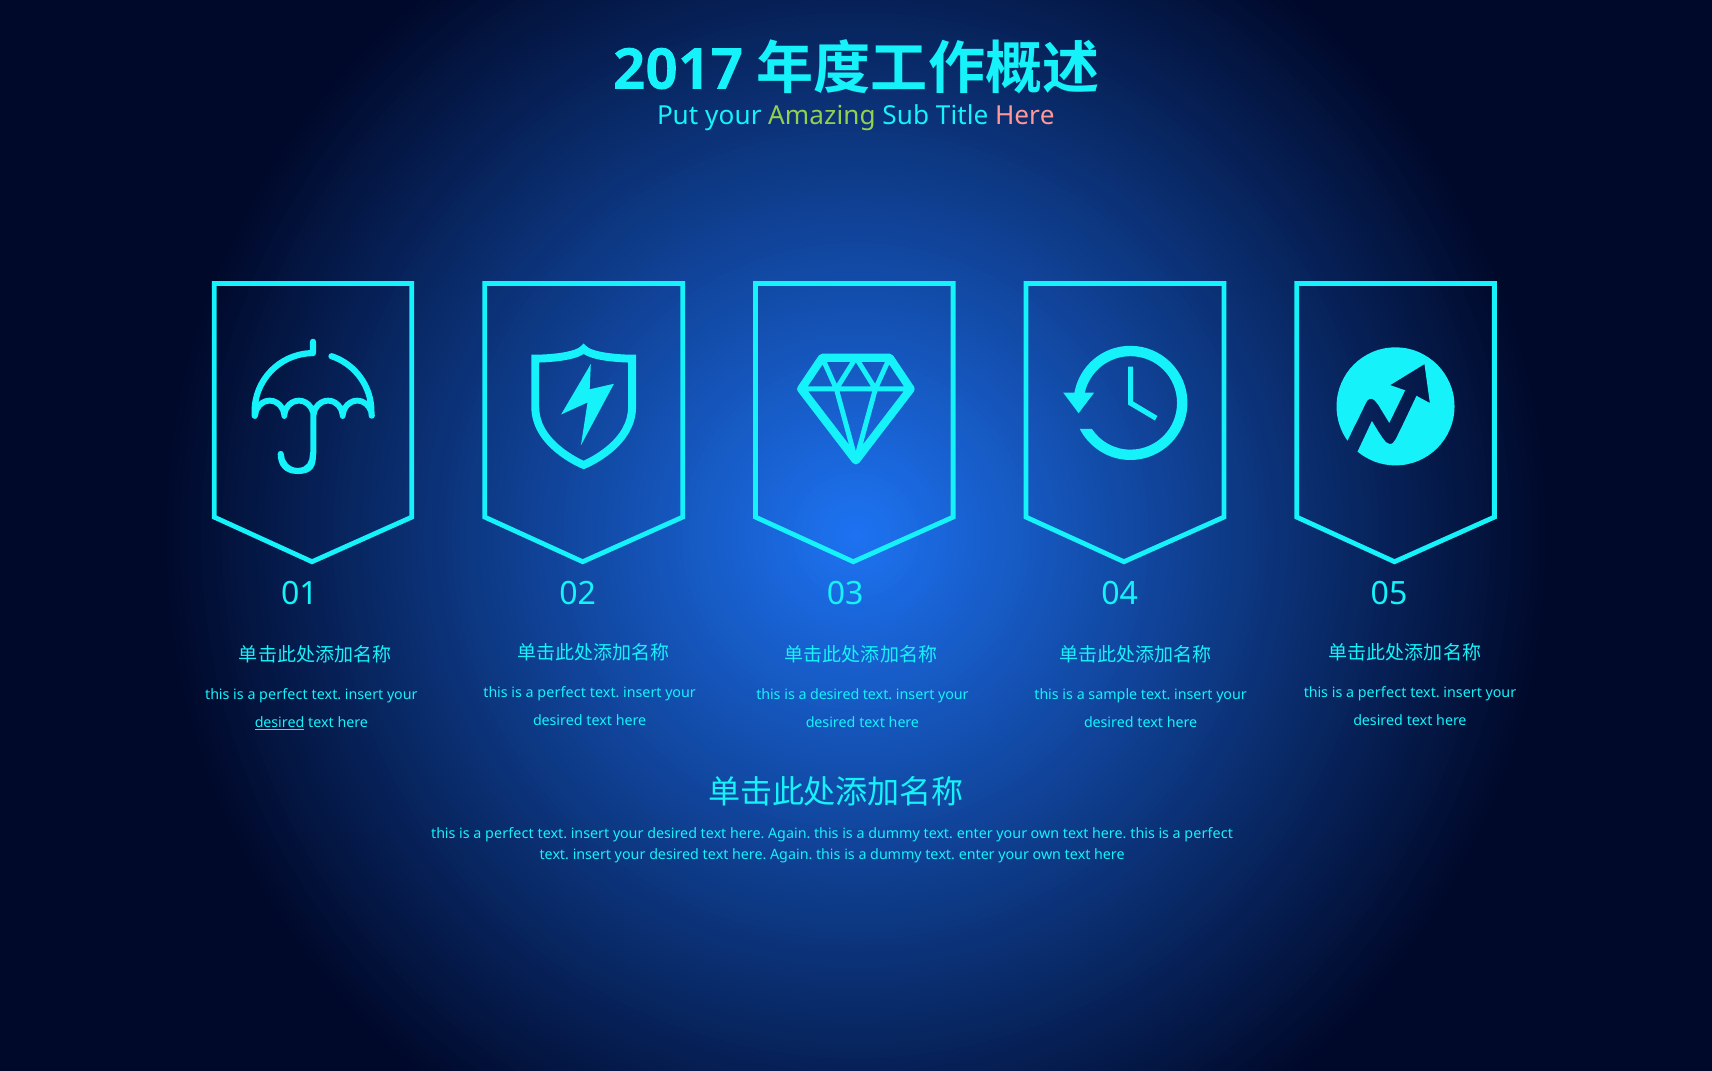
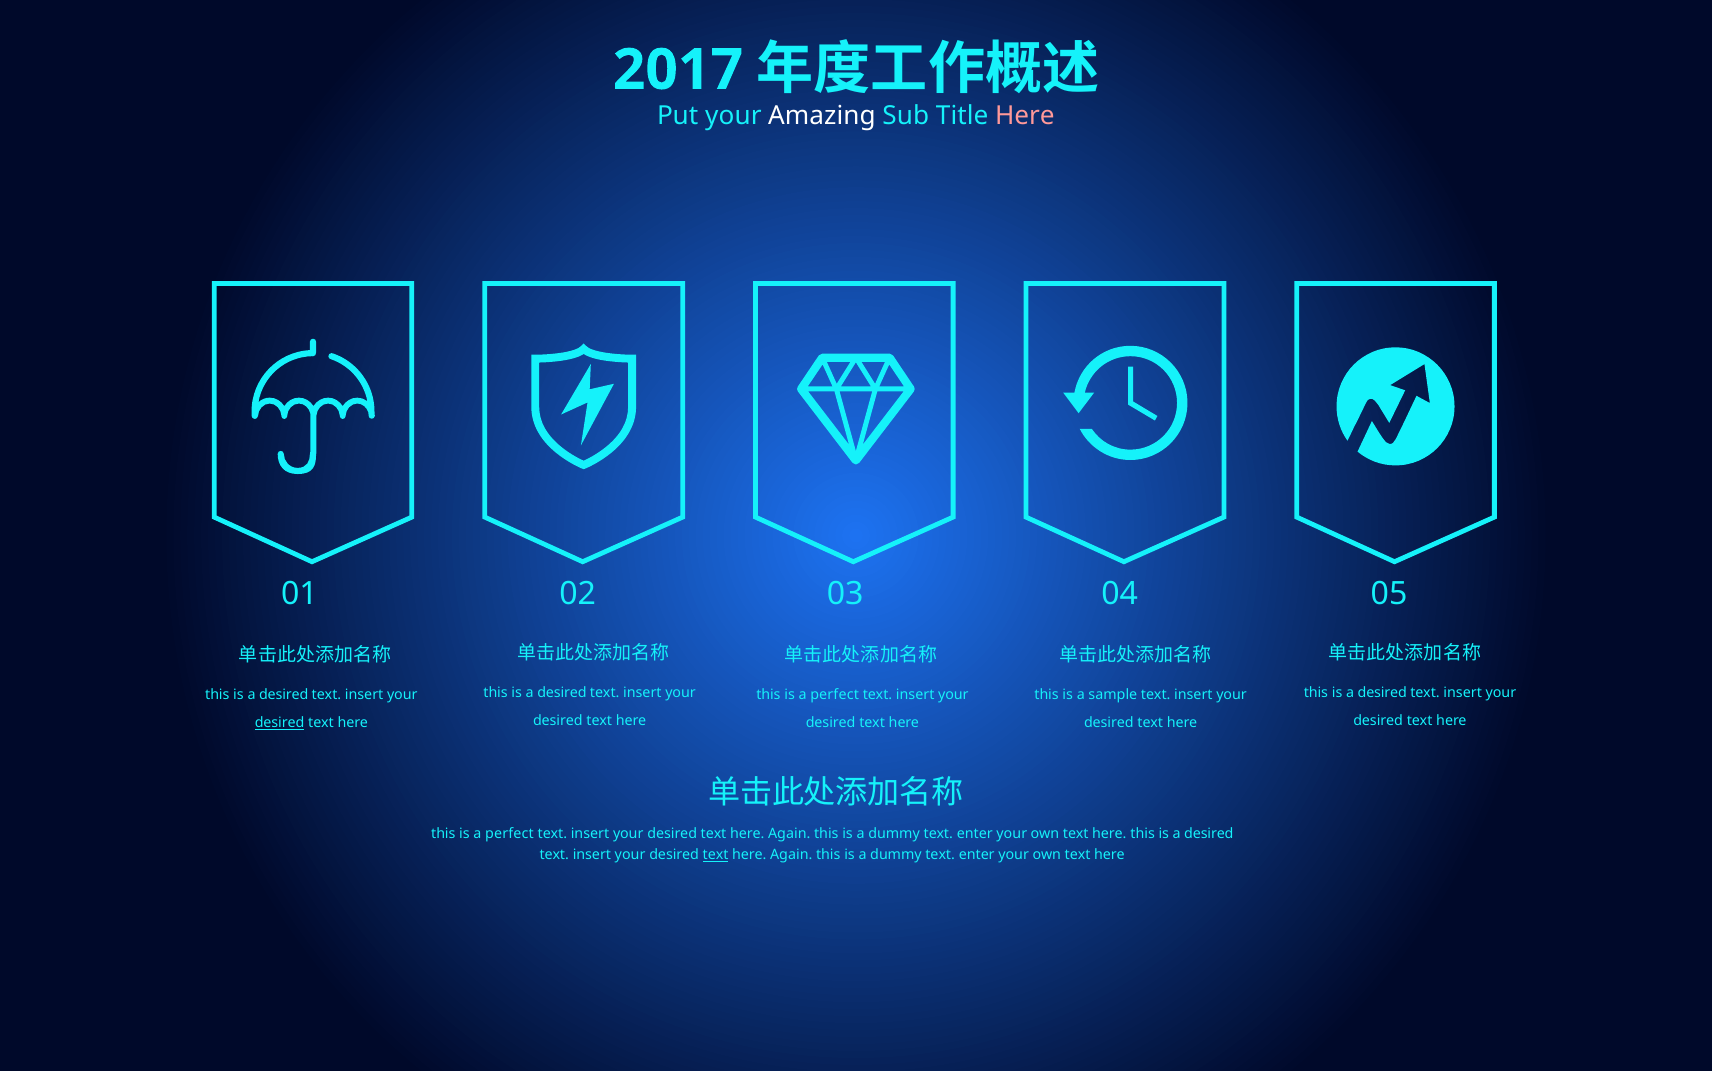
Amazing colour: light green -> white
perfect at (562, 693): perfect -> desired
perfect at (1382, 693): perfect -> desired
perfect at (284, 694): perfect -> desired
desired at (835, 694): desired -> perfect
perfect at (1209, 833): perfect -> desired
text at (716, 855) underline: none -> present
